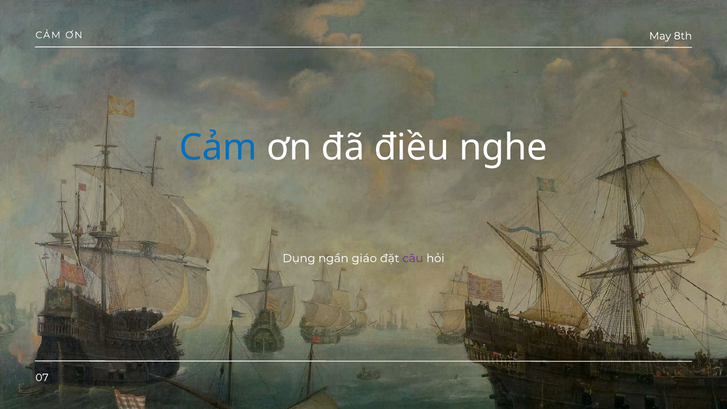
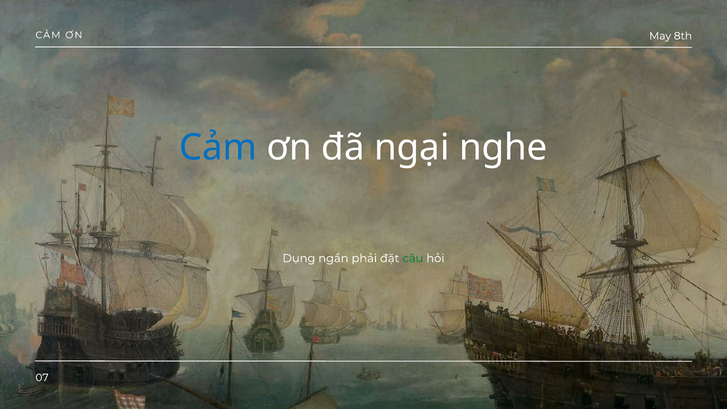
điều: điều -> ngại
giáo: giáo -> phải
câu colour: purple -> green
